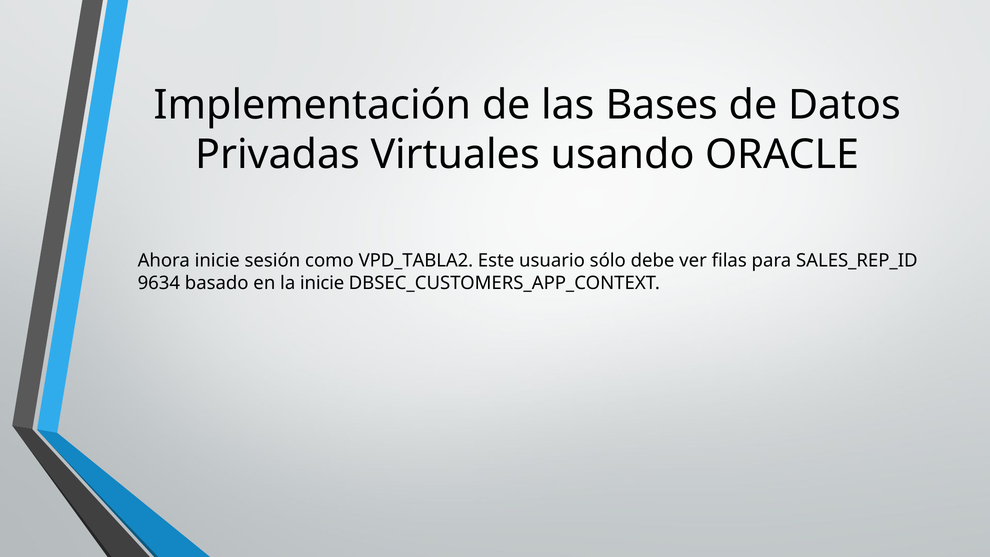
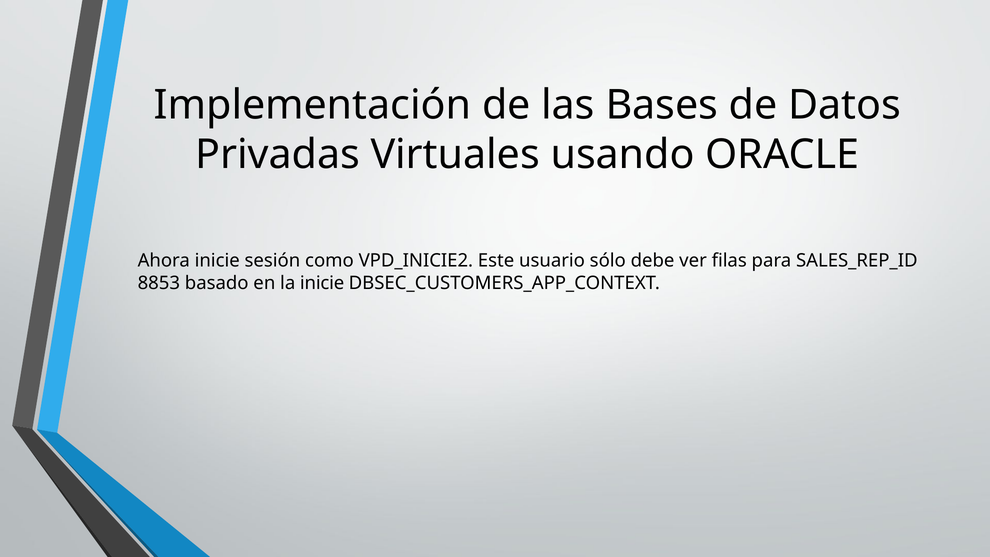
VPD_TABLA2: VPD_TABLA2 -> VPD_INICIE2
9634: 9634 -> 8853
